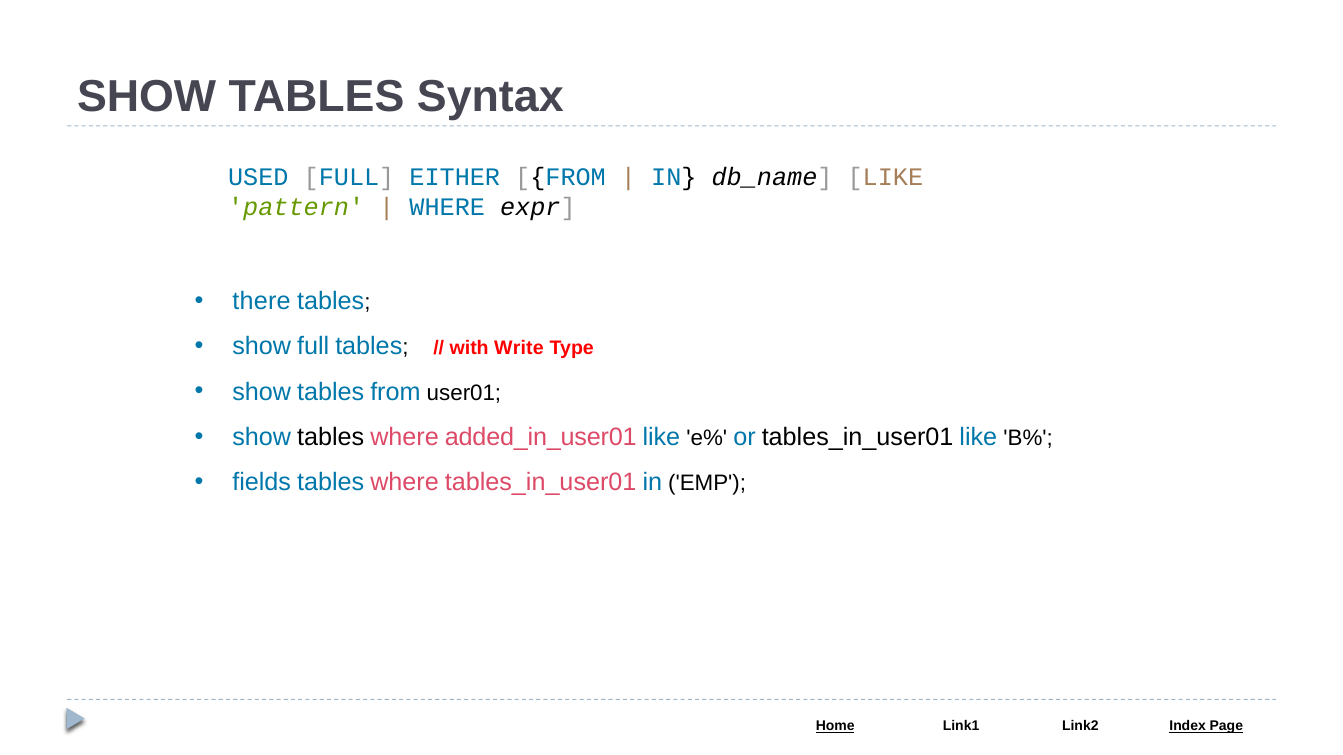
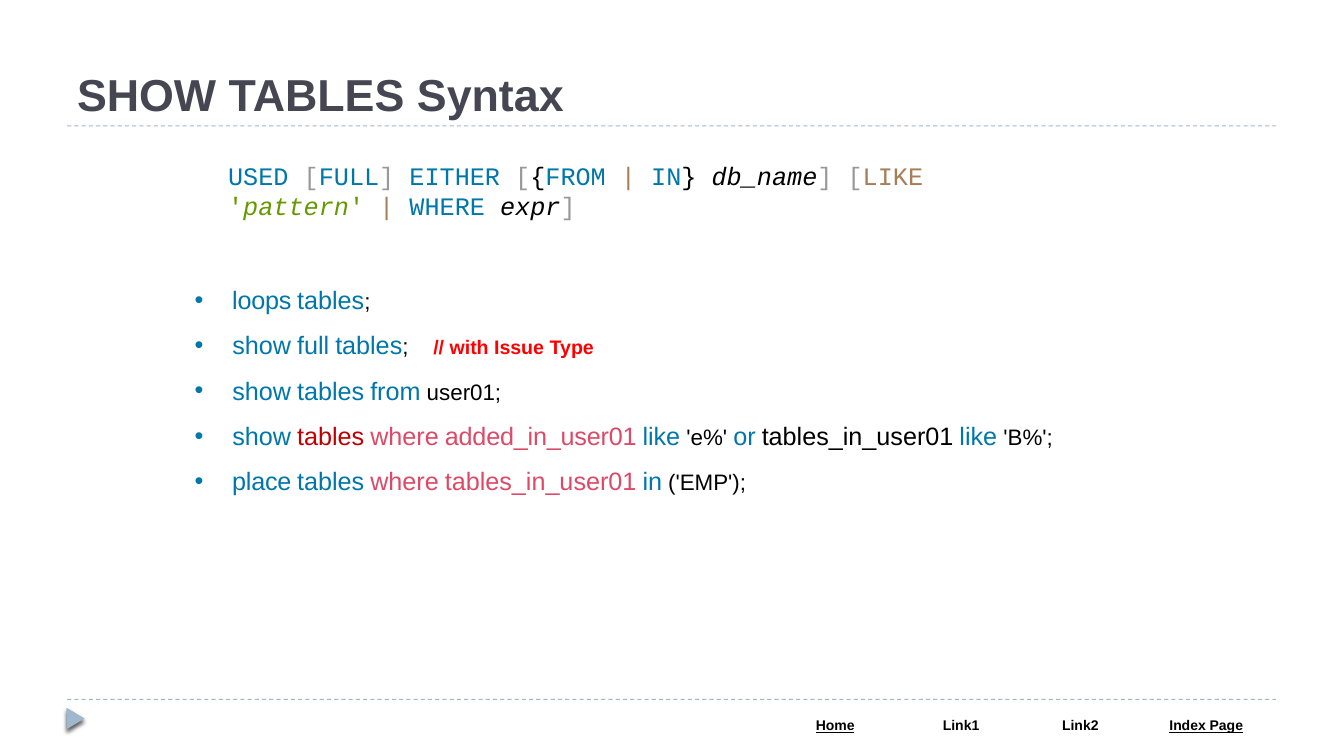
there: there -> loops
Write: Write -> Issue
tables at (331, 438) colour: black -> red
fields: fields -> place
